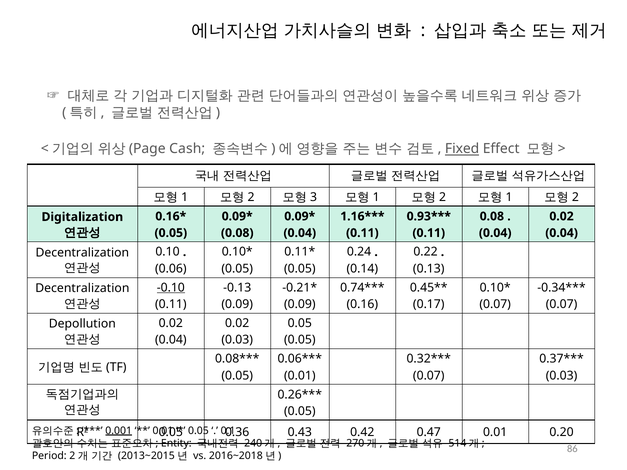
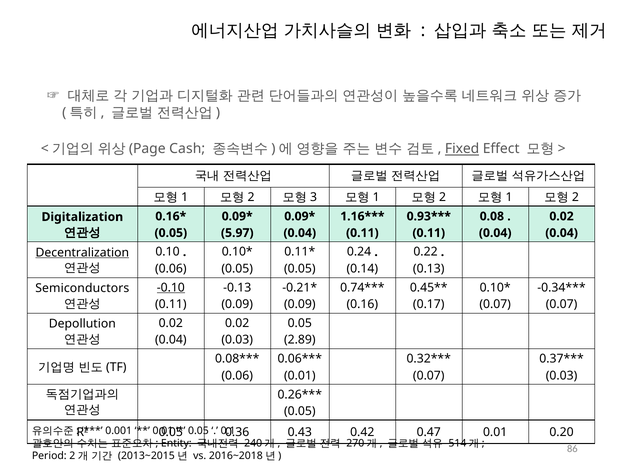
0.08 at (237, 233): 0.08 -> 5.97
Decentralization at (82, 253) underline: none -> present
Decentralization at (82, 288): Decentralization -> Semiconductors
0.05 at (300, 340): 0.05 -> 2.89
0.05 at (237, 376): 0.05 -> 0.06
0.001 underline: present -> none
